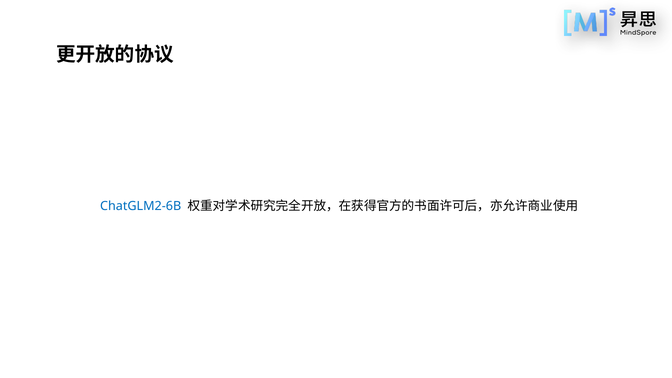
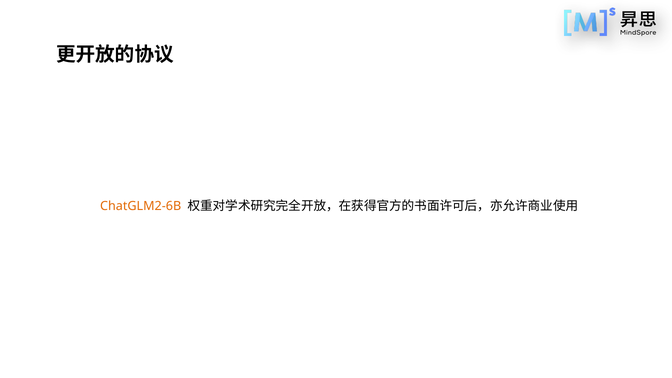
ChatGLM2-6B colour: blue -> orange
